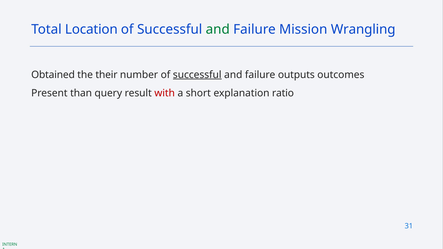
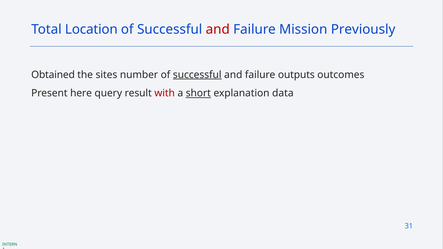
and at (218, 29) colour: green -> red
Wrangling: Wrangling -> Previously
their: their -> sites
than: than -> here
short underline: none -> present
ratio: ratio -> data
